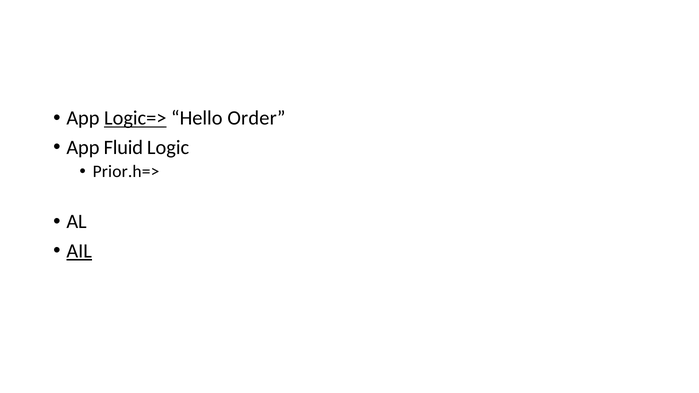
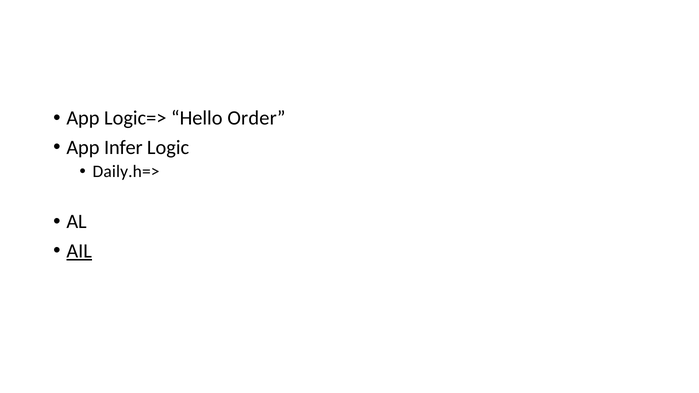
Logic=> underline: present -> none
Fluid: Fluid -> Infer
Prior.h=>: Prior.h=> -> Daily.h=>
